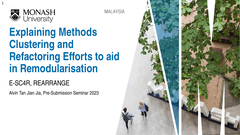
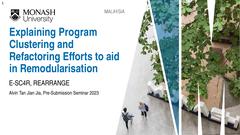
Methods: Methods -> Program
